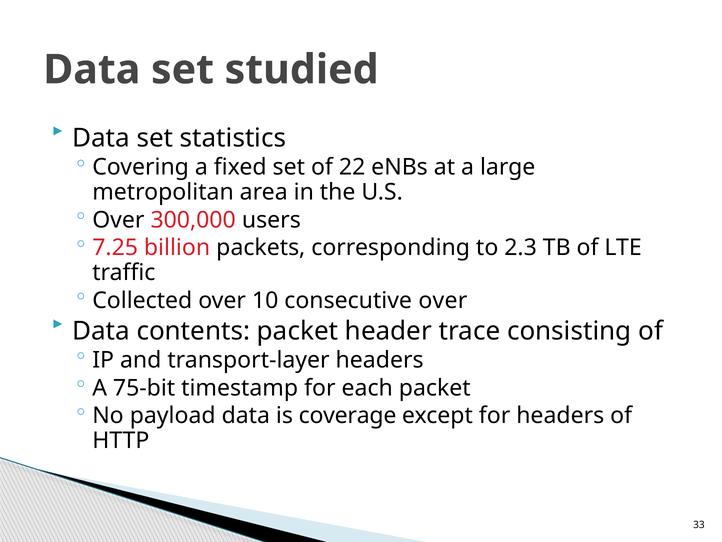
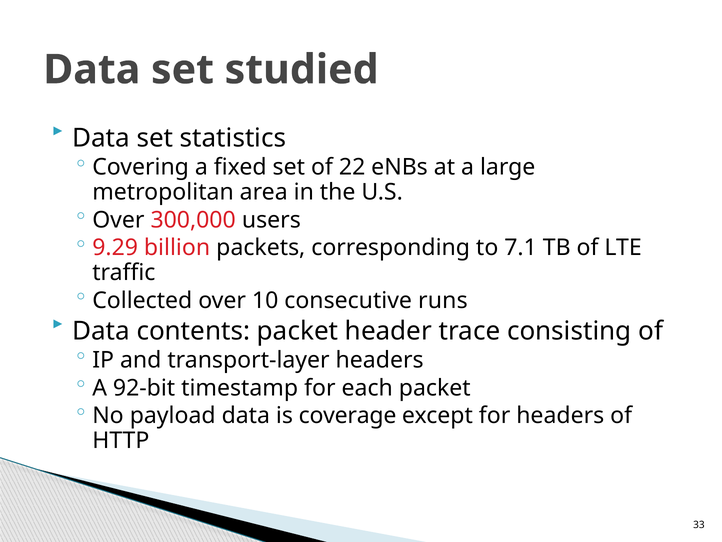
7.25: 7.25 -> 9.29
2.3: 2.3 -> 7.1
consecutive over: over -> runs
75-bit: 75-bit -> 92-bit
